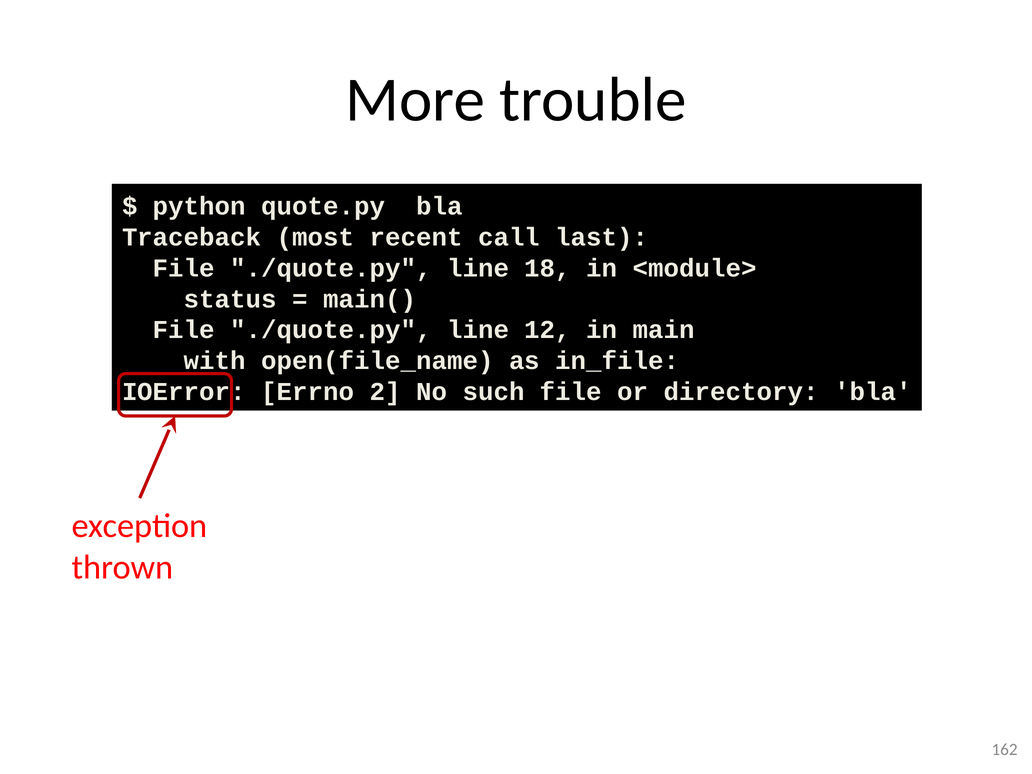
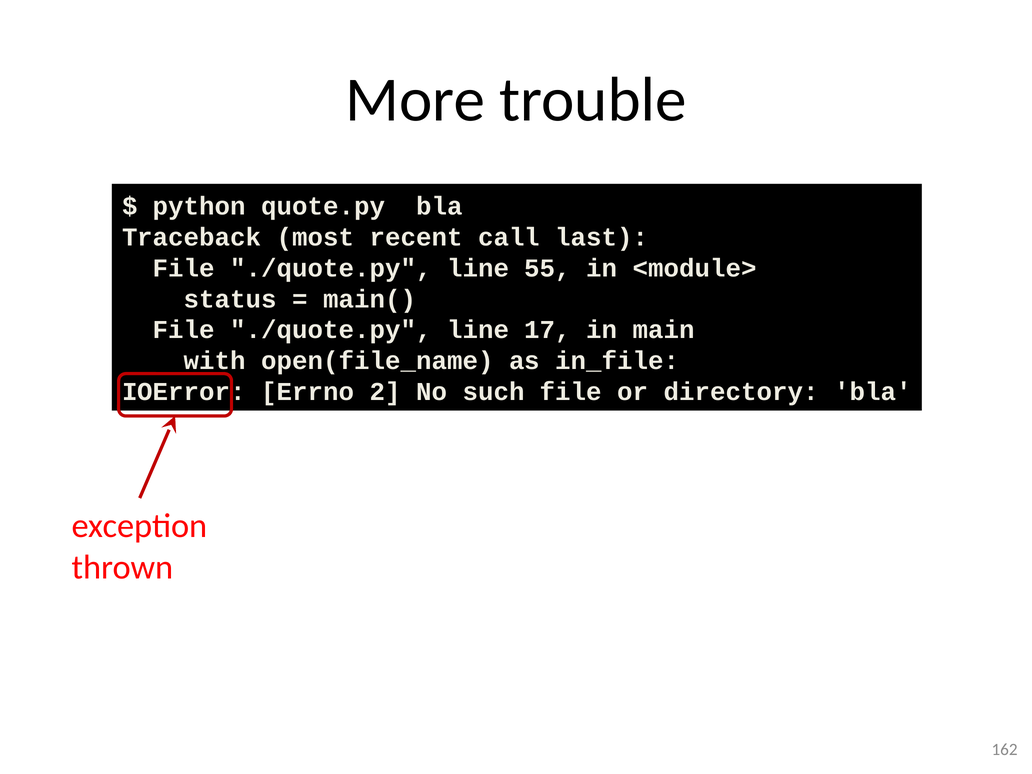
18: 18 -> 55
12: 12 -> 17
